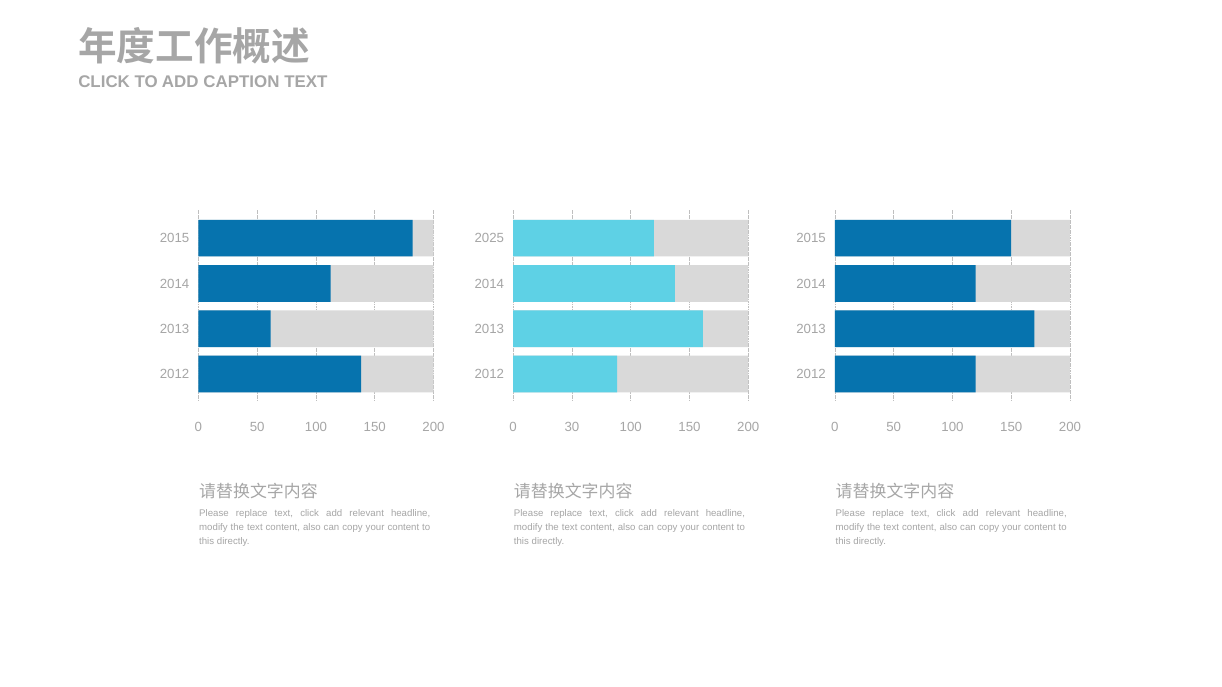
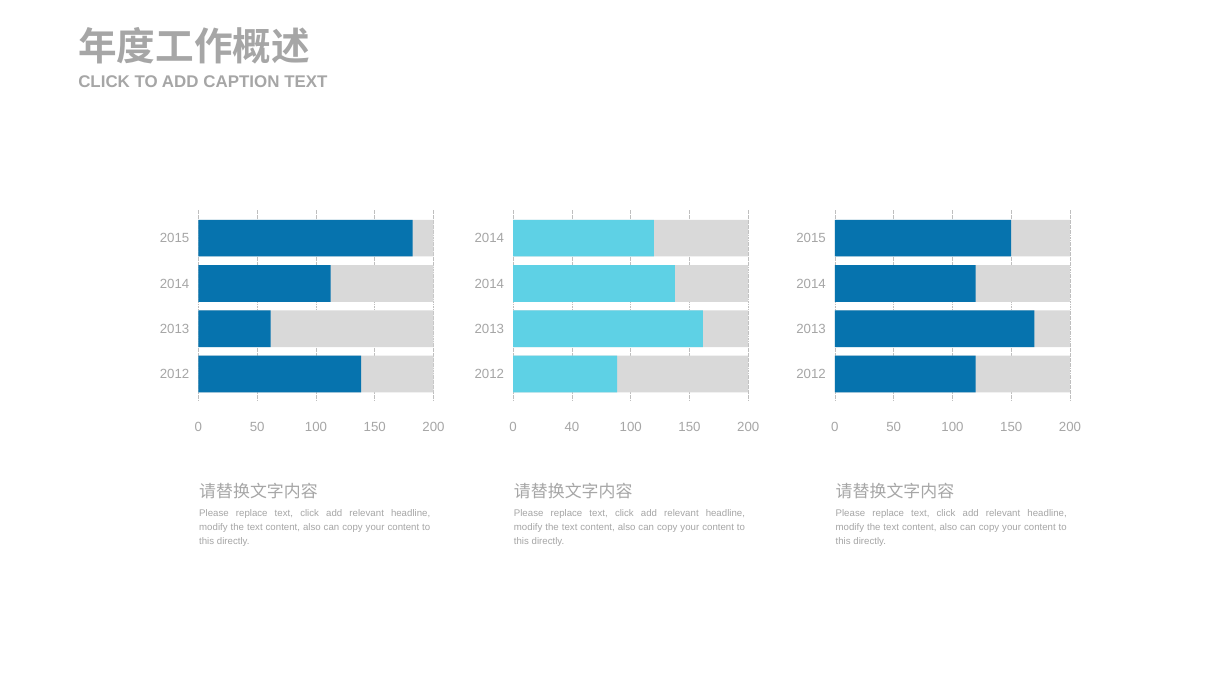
2025 at (489, 239): 2025 -> 2014
30: 30 -> 40
